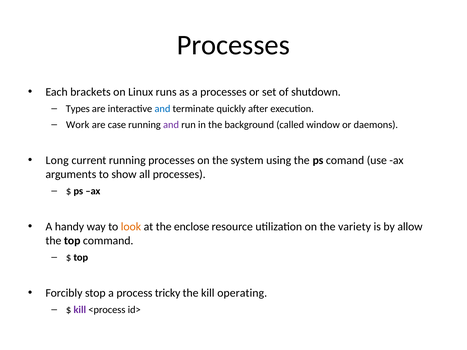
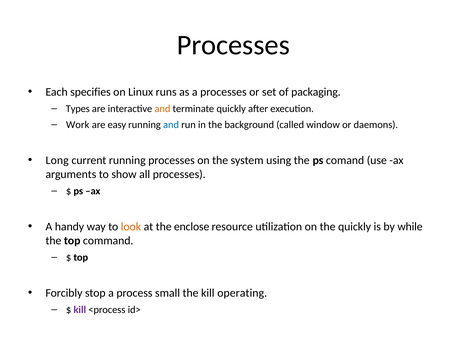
brackets: brackets -> specifies
shutdown: shutdown -> packaging
and at (162, 109) colour: blue -> orange
case: case -> easy
and at (171, 125) colour: purple -> blue
the variety: variety -> quickly
allow: allow -> while
tricky: tricky -> small
